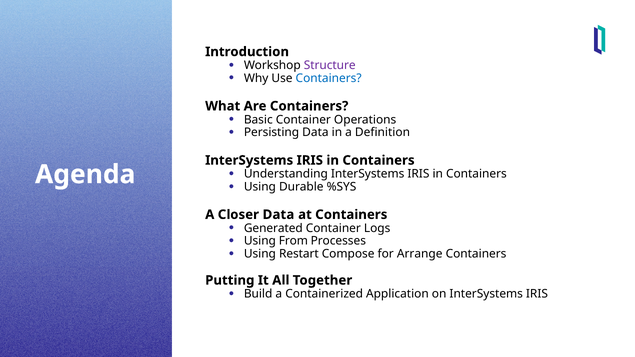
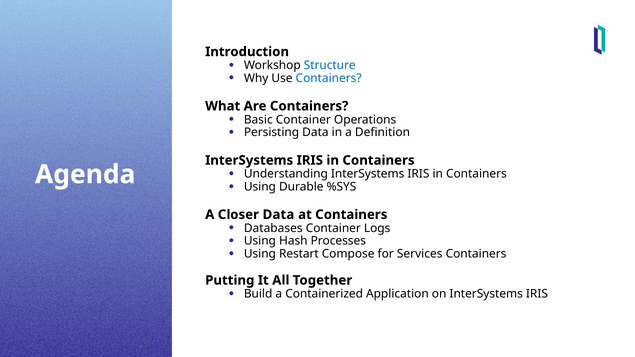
Structure colour: purple -> blue
Generated: Generated -> Databases
From: From -> Hash
Arrange: Arrange -> Services
